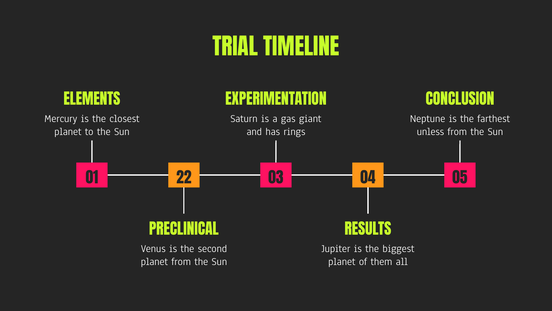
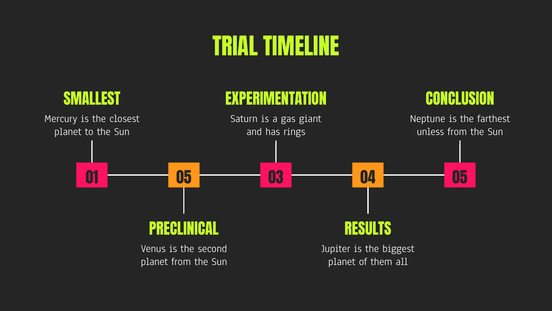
ELEMENTS: ELEMENTS -> SMALLEST
01 22: 22 -> 05
